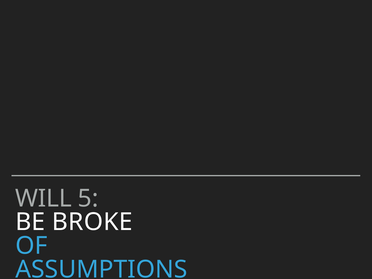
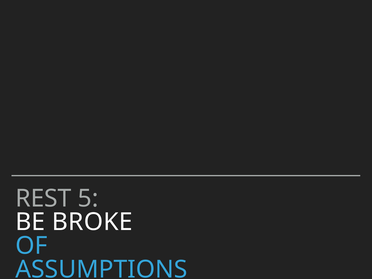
WILL: WILL -> REST
